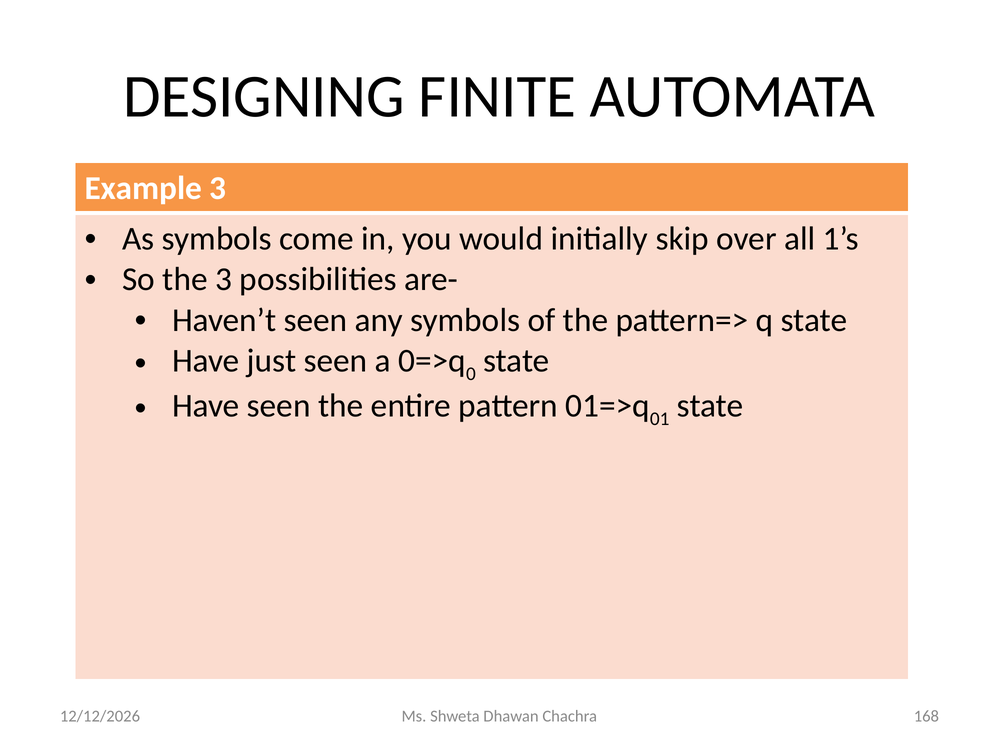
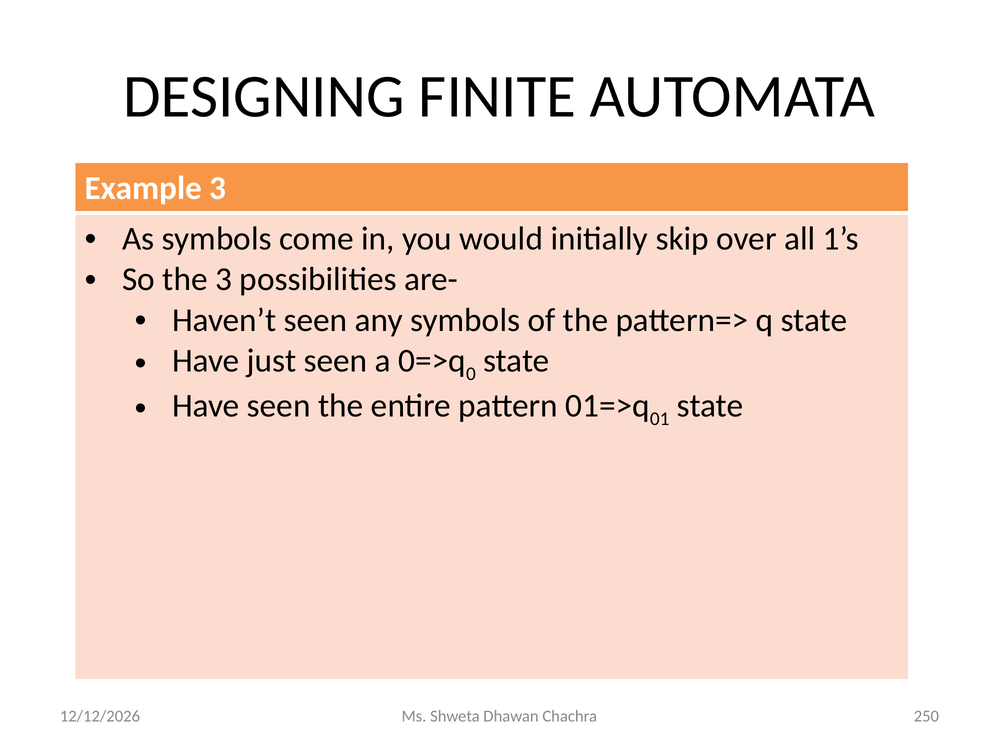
168: 168 -> 250
